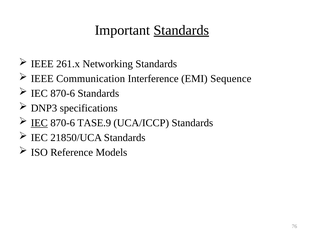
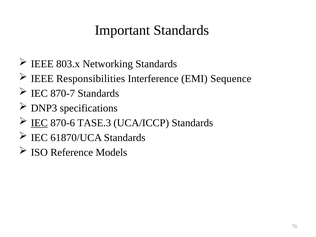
Standards at (181, 30) underline: present -> none
261.x: 261.x -> 803.x
Communication: Communication -> Responsibilities
870-6 at (63, 93): 870-6 -> 870-7
TASE.9: TASE.9 -> TASE.3
21850/UCA: 21850/UCA -> 61870/UCA
